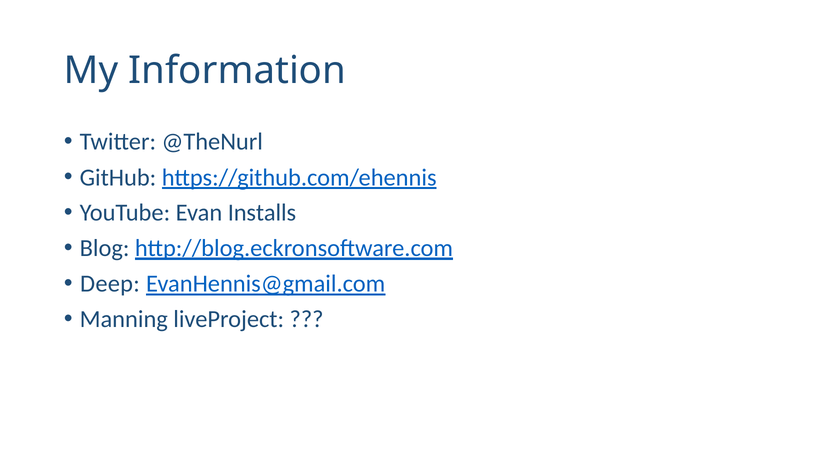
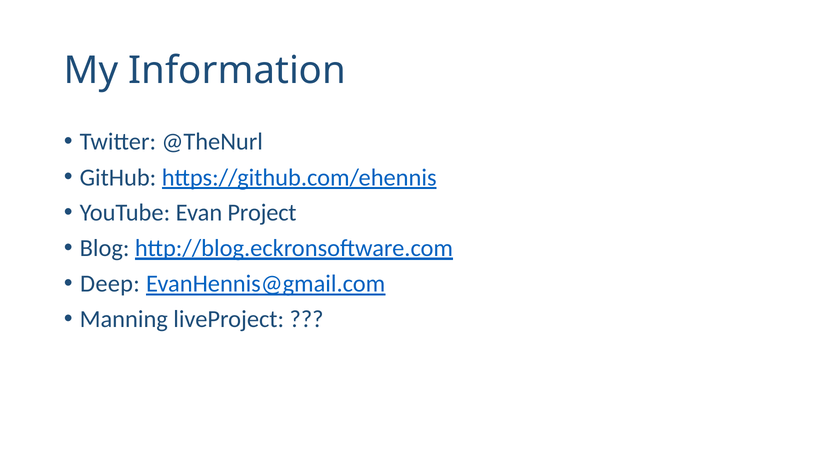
Installs: Installs -> Project
